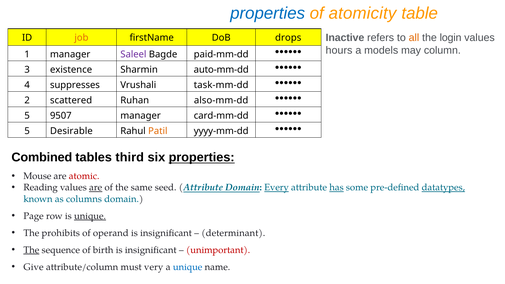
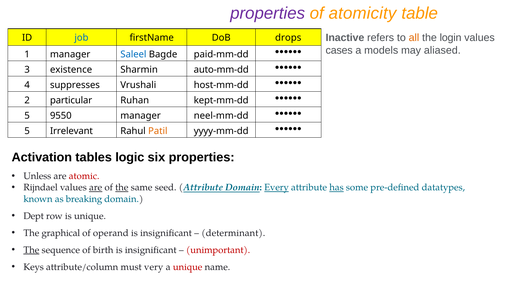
properties at (268, 13) colour: blue -> purple
job colour: orange -> blue
hours: hours -> cases
column: column -> aliased
Saleel colour: purple -> blue
task-mm-dd: task-mm-dd -> host-mm-dd
scattered: scattered -> particular
also-mm-dd: also-mm-dd -> kept-mm-dd
9507: 9507 -> 9550
card-mm-dd: card-mm-dd -> neel-mm-dd
Desirable: Desirable -> Irrelevant
Combined: Combined -> Activation
third: third -> logic
properties at (202, 157) underline: present -> none
Mouse: Mouse -> Unless
Reading: Reading -> Rijndael
the at (122, 188) underline: none -> present
datatypes underline: present -> none
columns: columns -> breaking
Page: Page -> Dept
unique at (90, 216) underline: present -> none
prohibits: prohibits -> graphical
Give: Give -> Keys
unique at (188, 267) colour: blue -> red
